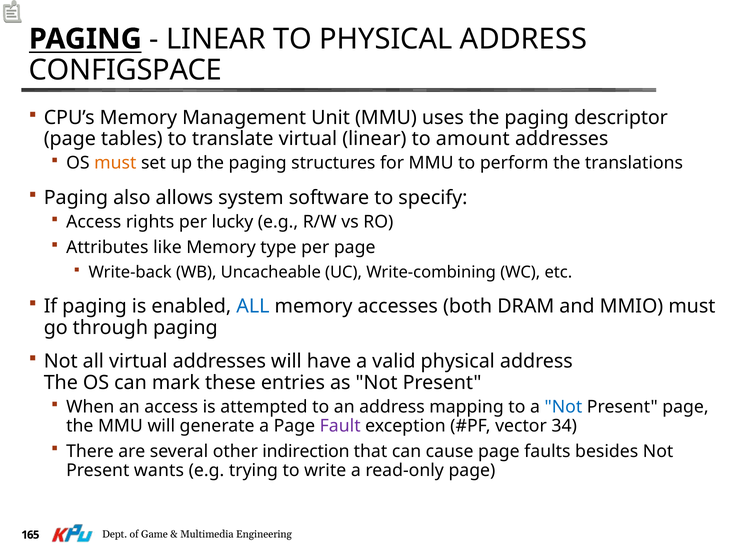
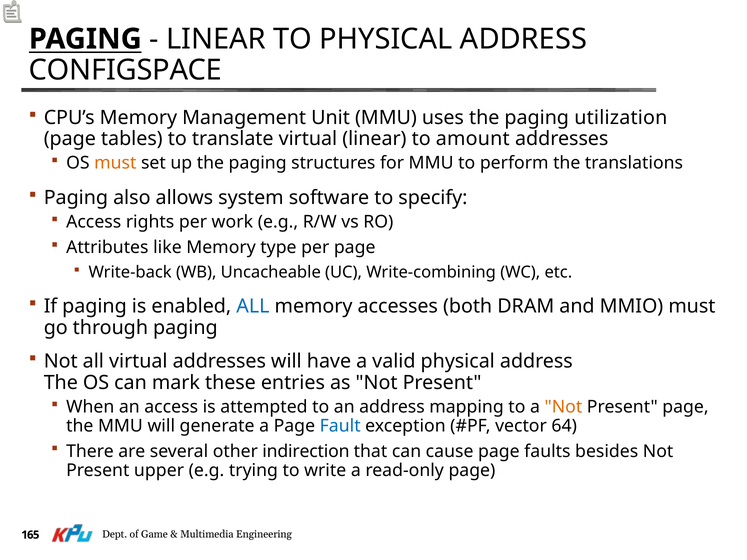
descriptor: descriptor -> utilization
lucky: lucky -> work
Not at (563, 407) colour: blue -> orange
Fault colour: purple -> blue
34: 34 -> 64
wants: wants -> upper
